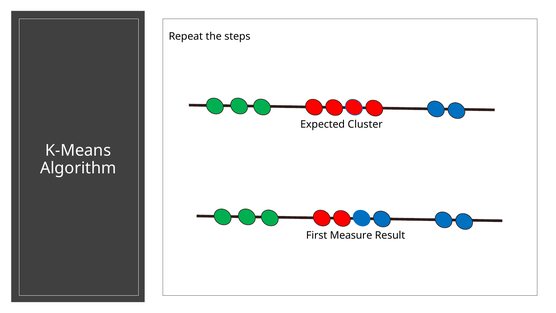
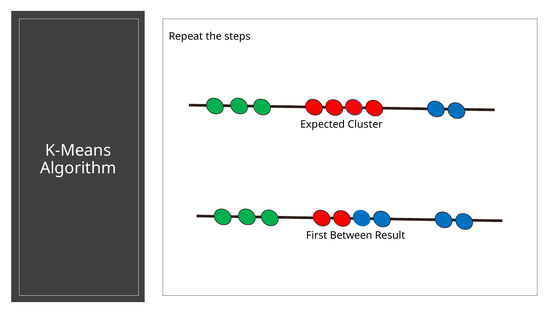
Measure: Measure -> Between
